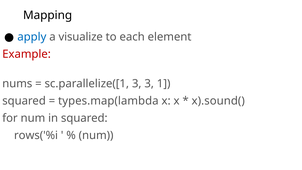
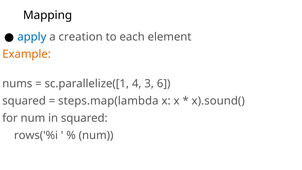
visualize: visualize -> creation
Example colour: red -> orange
sc.parallelize([1 3: 3 -> 4
1: 1 -> 6
types.map(lambda: types.map(lambda -> steps.map(lambda
